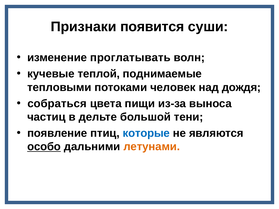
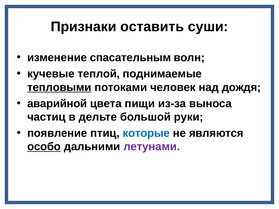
появится: появится -> оставить
проглатывать: проглатывать -> спасательным
тепловыми underline: none -> present
собраться: собраться -> аварийной
тени: тени -> руки
летунами colour: orange -> purple
